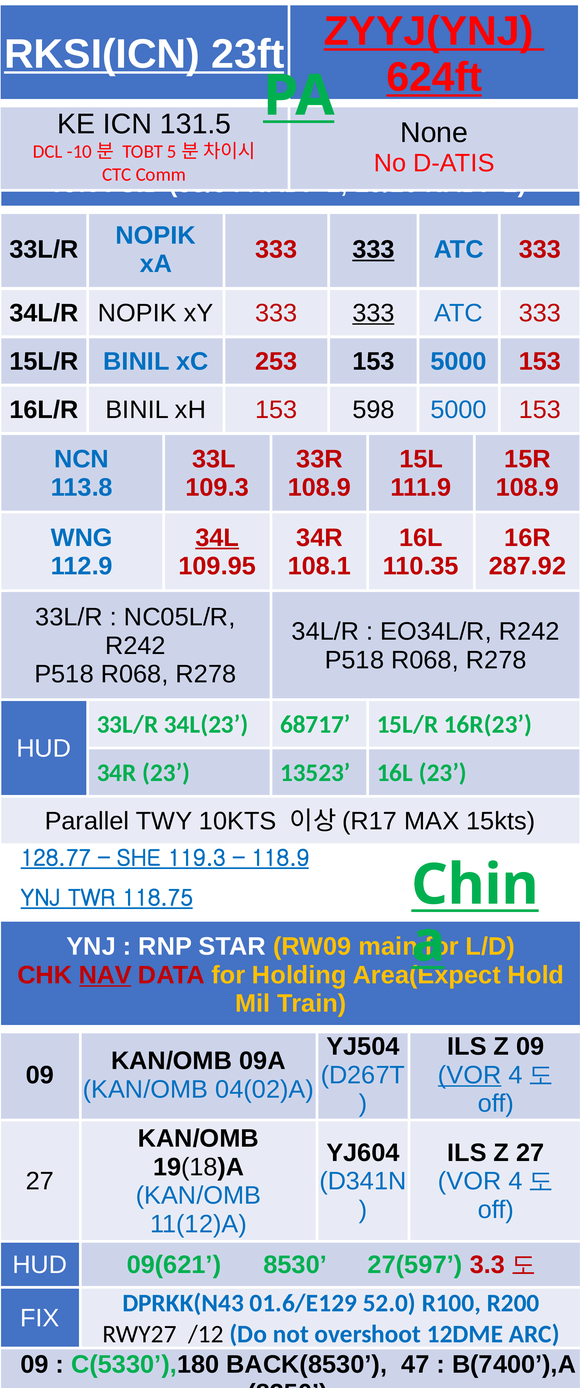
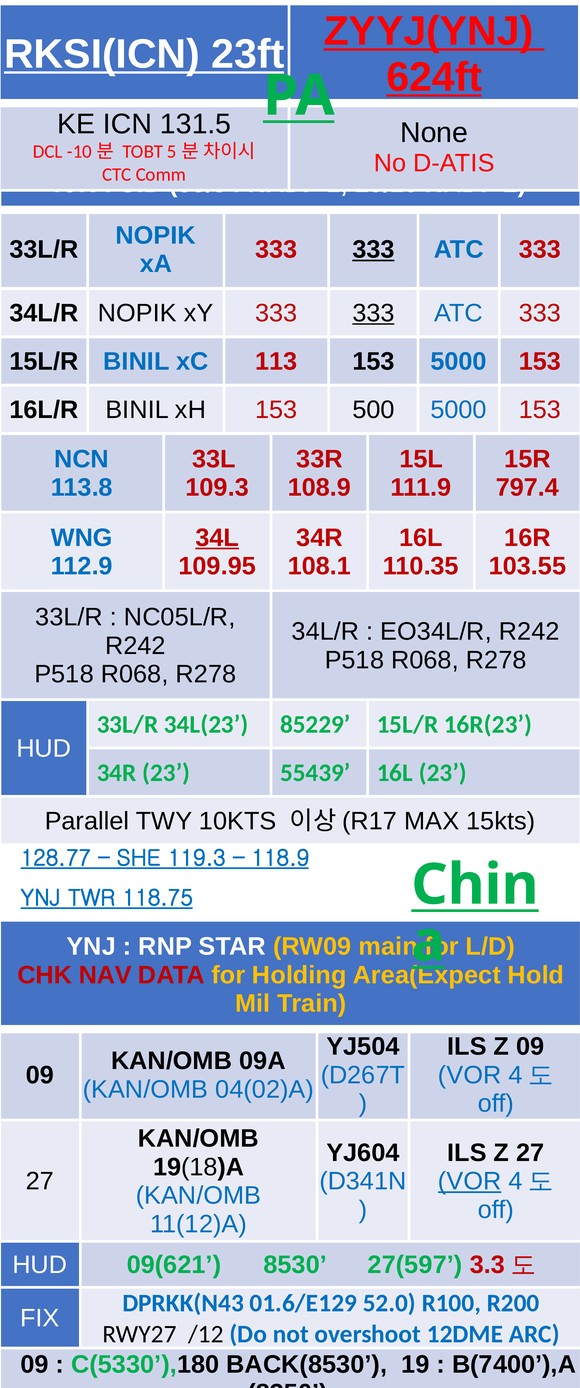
253: 253 -> 113
598: 598 -> 500
108.9 at (527, 487): 108.9 -> 797.4
287.92: 287.92 -> 103.55
68717: 68717 -> 85229
13523: 13523 -> 55439
NAV underline: present -> none
VOR at (470, 1075) underline: present -> none
VOR at (470, 1181) underline: none -> present
47: 47 -> 19
